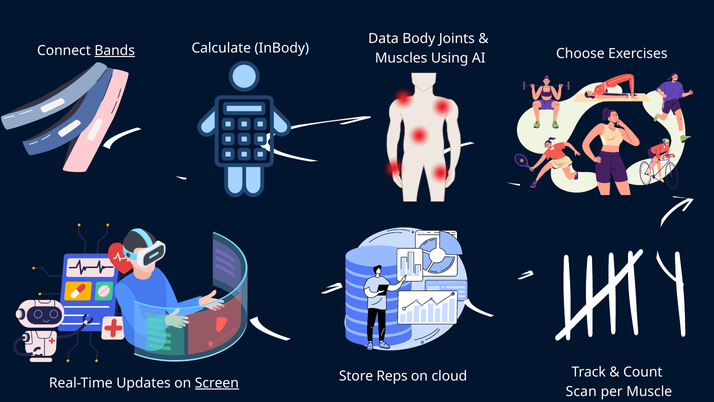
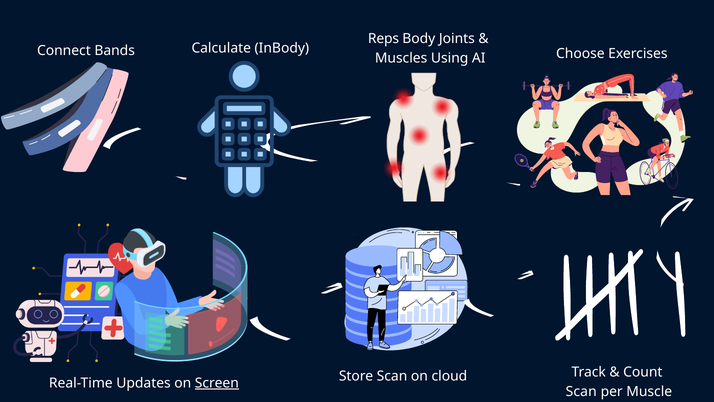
Data: Data -> Reps
Bands underline: present -> none
Store Reps: Reps -> Scan
